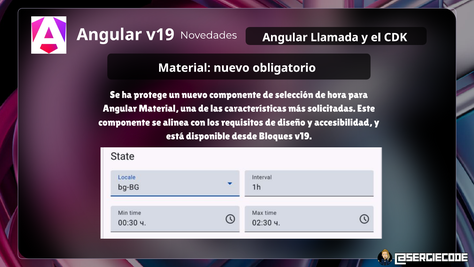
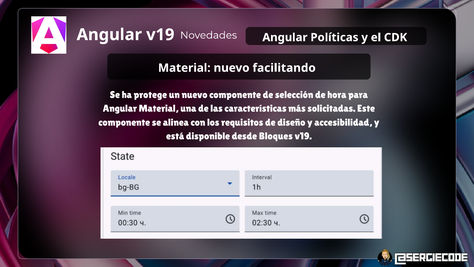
Llamada: Llamada -> Políticas
obligatorio: obligatorio -> facilitando
